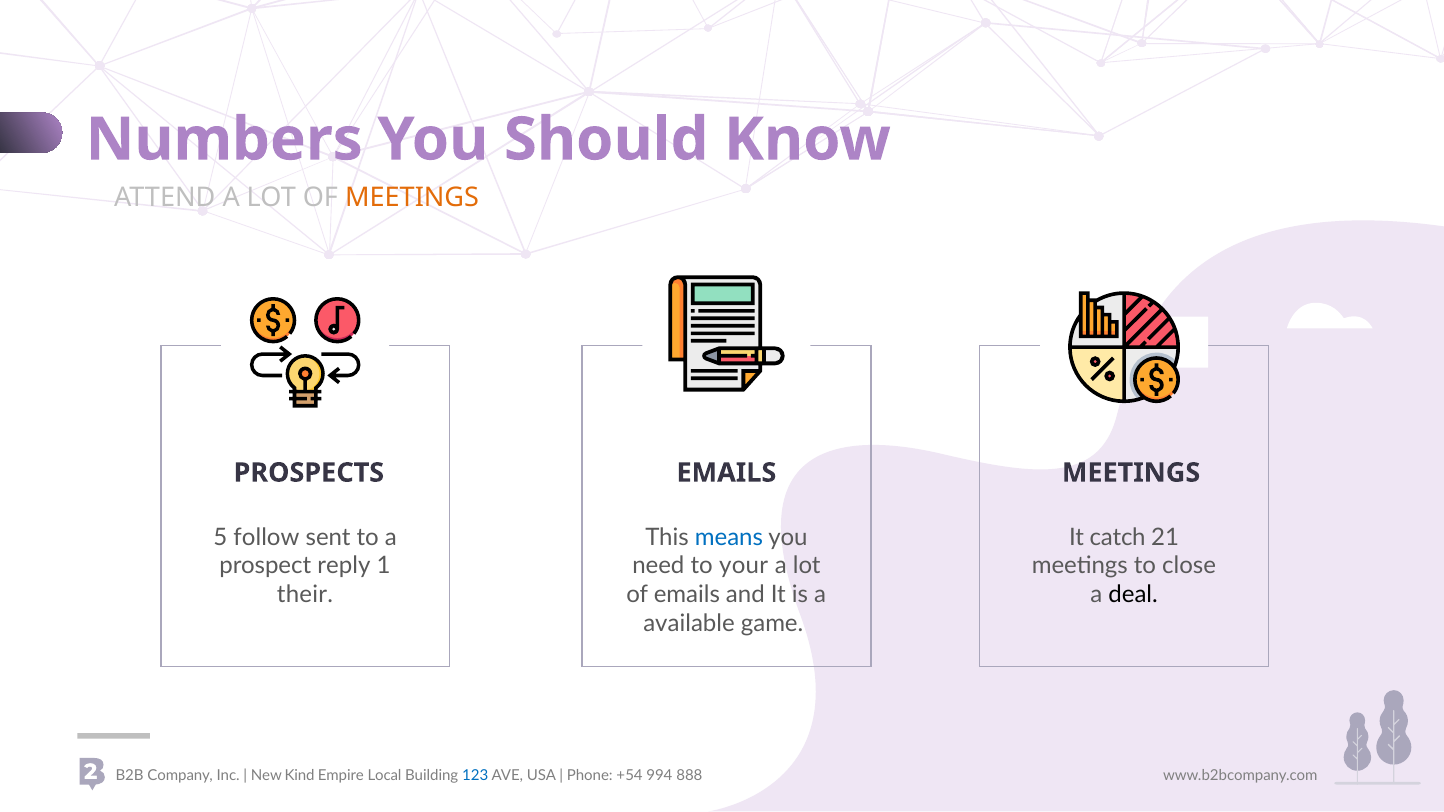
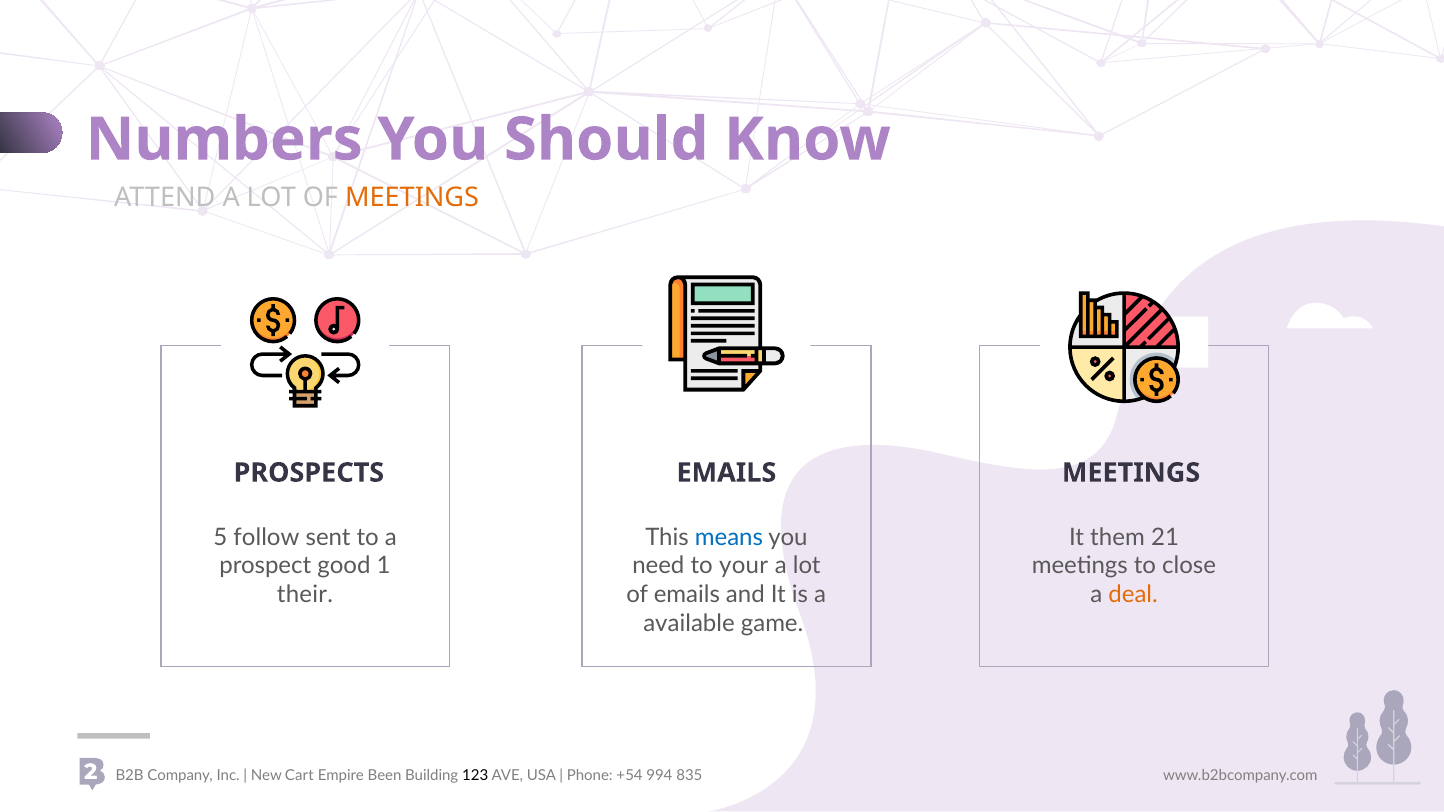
catch: catch -> them
reply: reply -> good
deal colour: black -> orange
Kind: Kind -> Cart
Local: Local -> Been
123 colour: blue -> black
888: 888 -> 835
